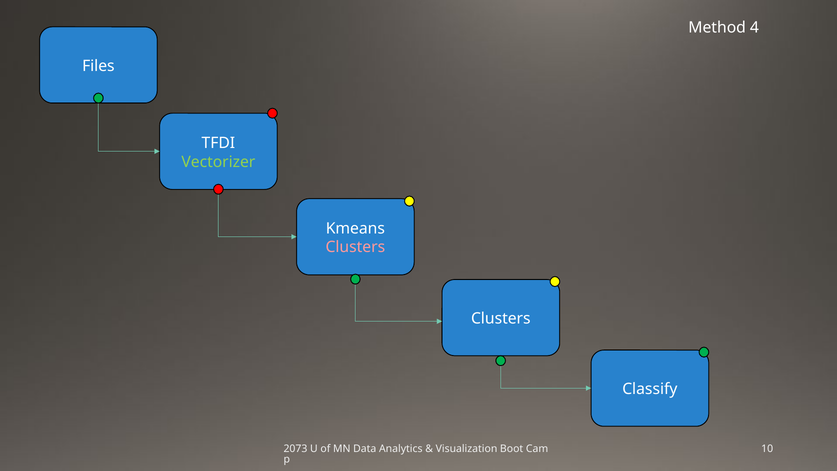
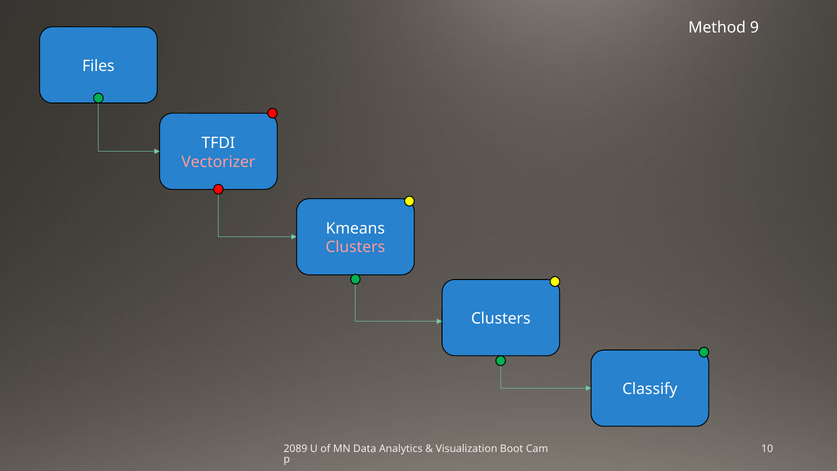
4: 4 -> 9
Vectorizer colour: light green -> pink
2073: 2073 -> 2089
